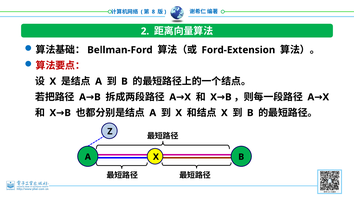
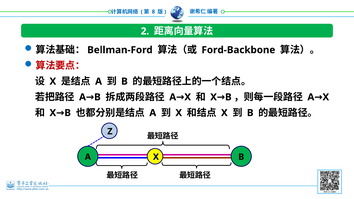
Ford-Extension: Ford-Extension -> Ford-Backbone
